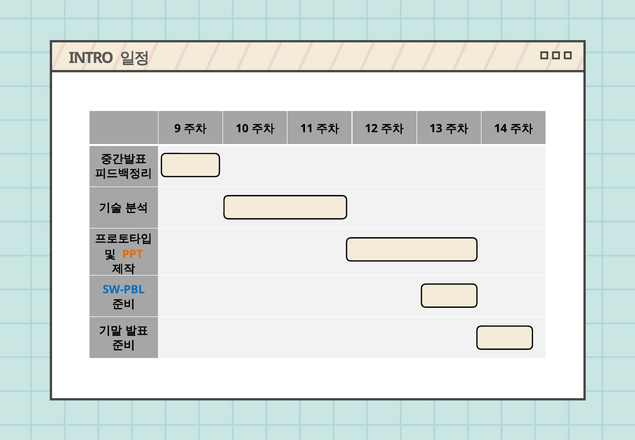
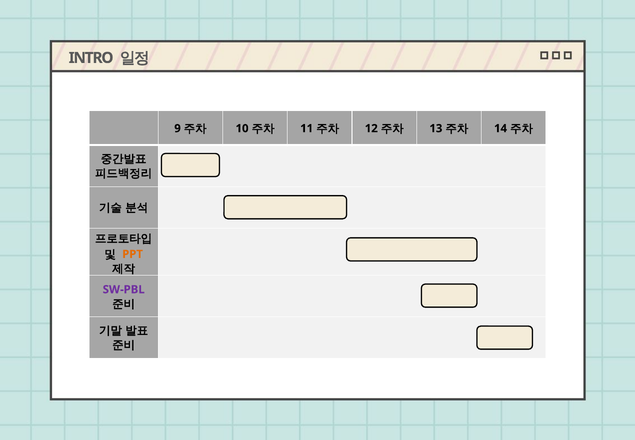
SW-PBL colour: blue -> purple
